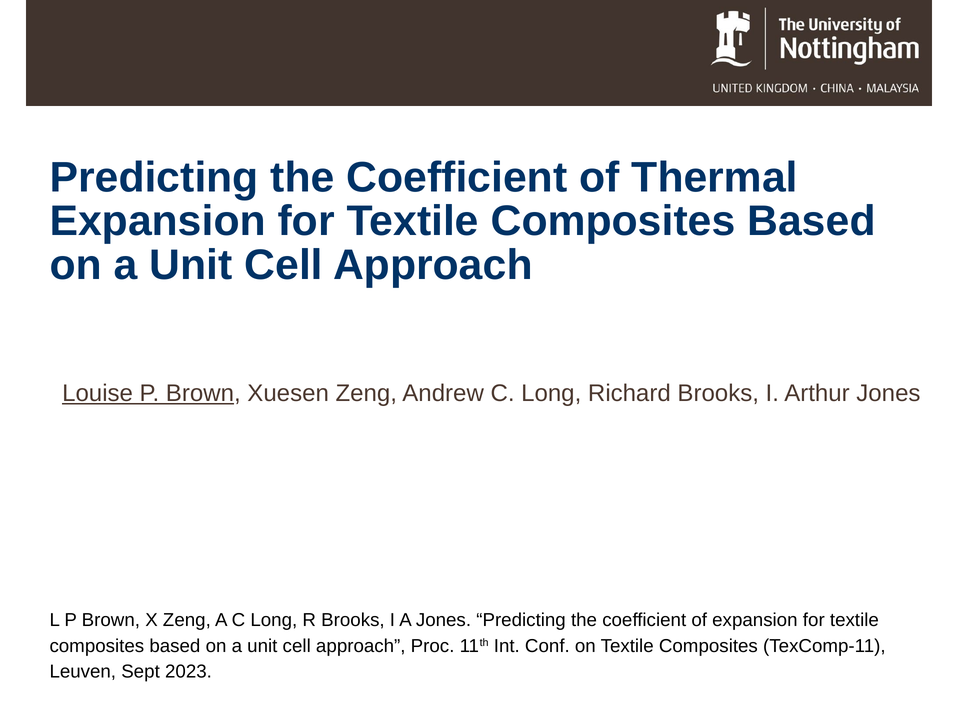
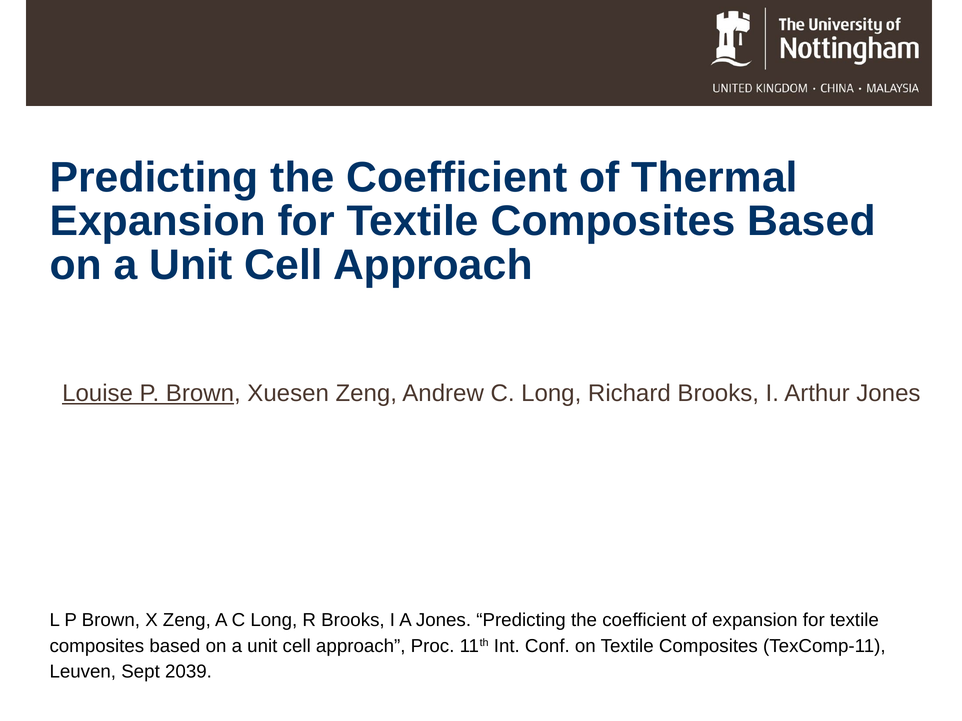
2023: 2023 -> 2039
